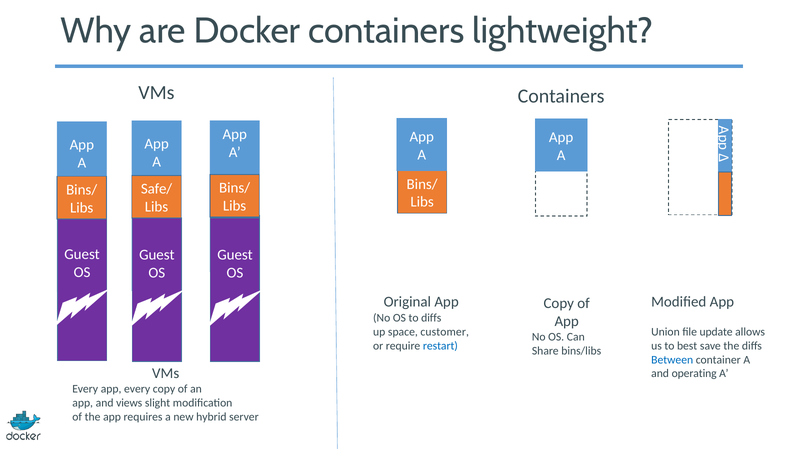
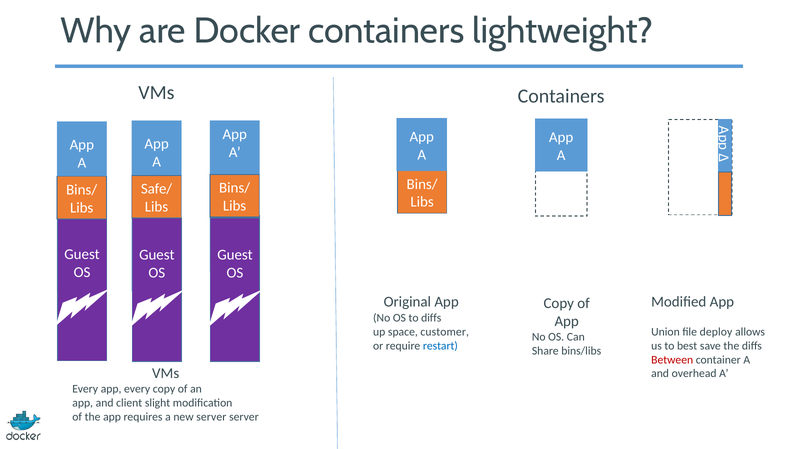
update: update -> deploy
Between colour: blue -> red
operating: operating -> overhead
views: views -> client
new hybrid: hybrid -> server
